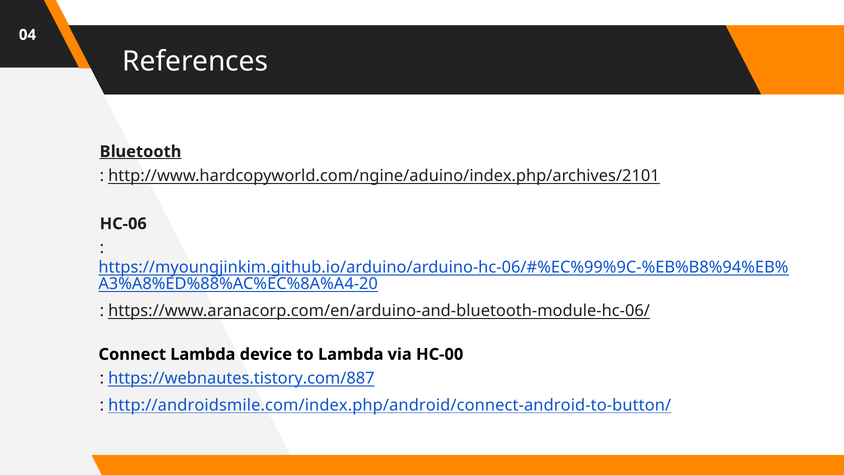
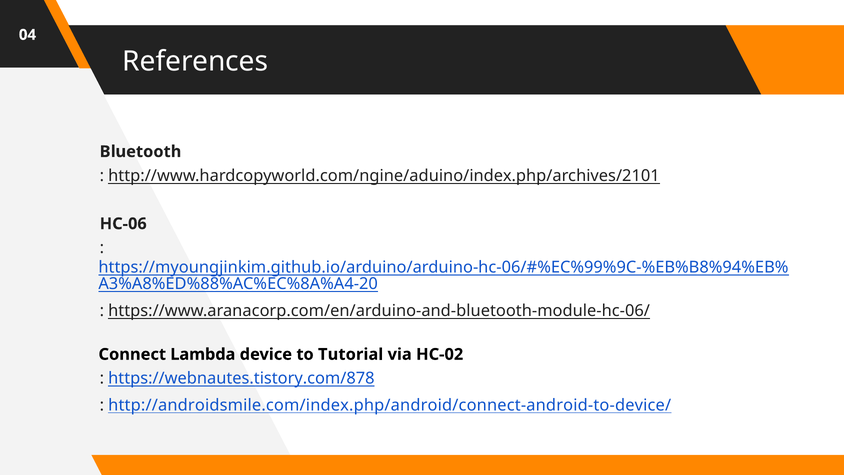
Bluetooth underline: present -> none
to Lambda: Lambda -> Tutorial
HC-00: HC-00 -> HC-02
https://webnautes.tistory.com/887: https://webnautes.tistory.com/887 -> https://webnautes.tistory.com/878
http://androidsmile.com/index.php/android/connect-android-to-button/: http://androidsmile.com/index.php/android/connect-android-to-button/ -> http://androidsmile.com/index.php/android/connect-android-to-device/
